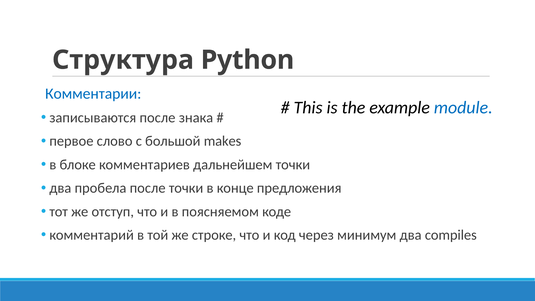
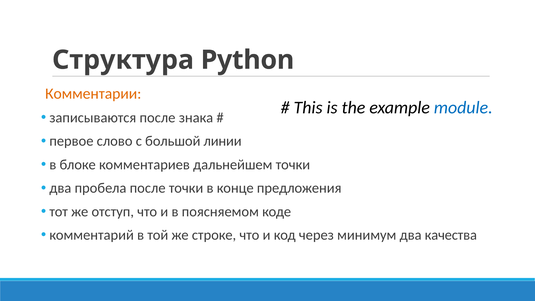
Комментарии colour: blue -> orange
makes: makes -> линии
compiles: compiles -> качества
